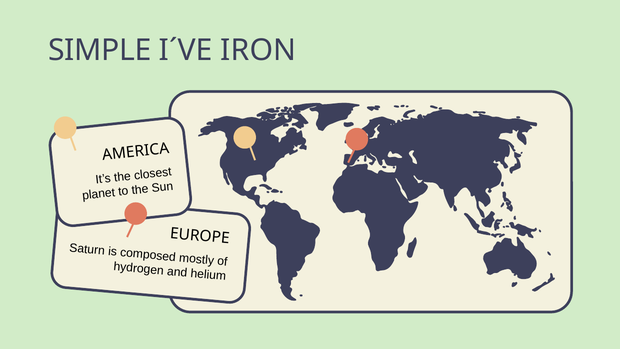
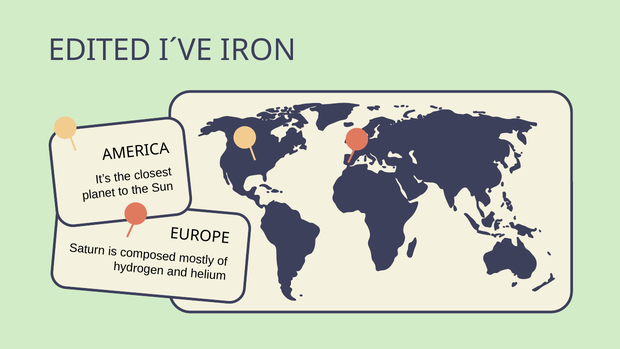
SIMPLE: SIMPLE -> EDITED
